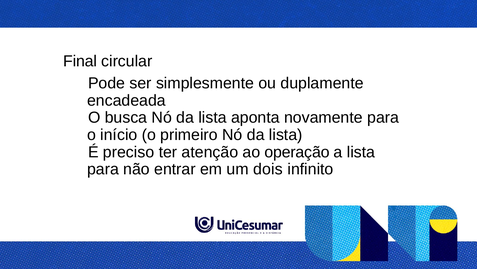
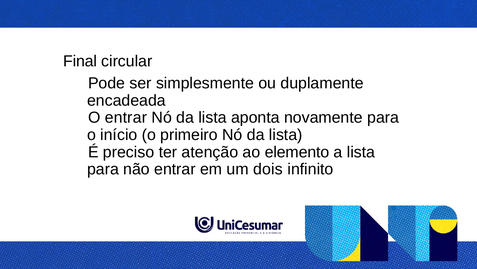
O busca: busca -> entrar
operação: operação -> elemento
